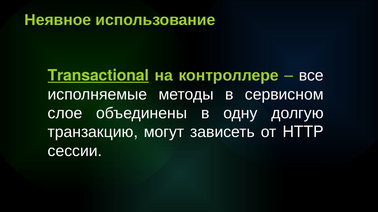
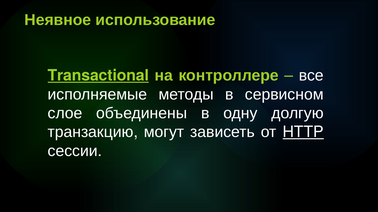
HTTP underline: none -> present
